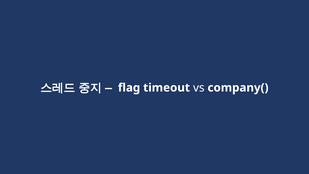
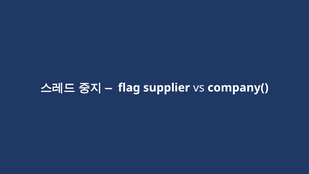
timeout: timeout -> supplier
